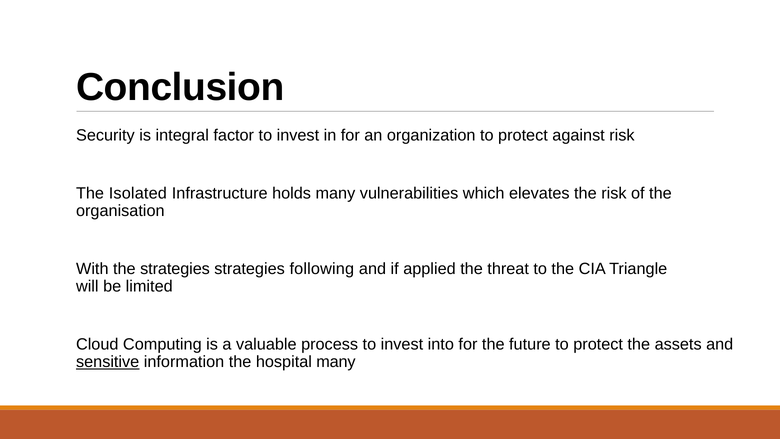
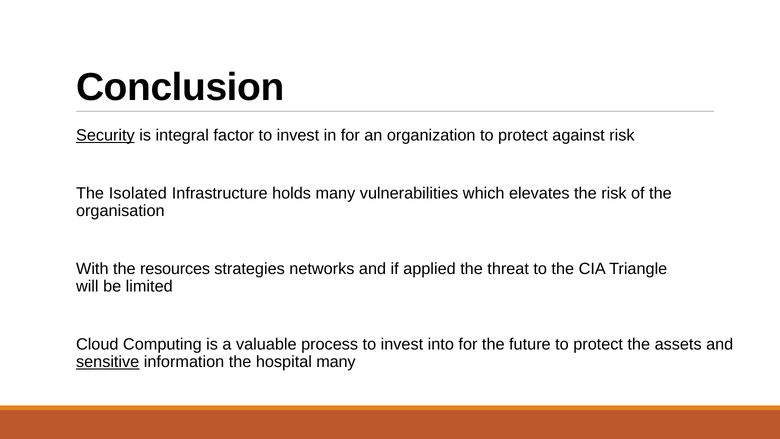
Security underline: none -> present
the strategies: strategies -> resources
following: following -> networks
